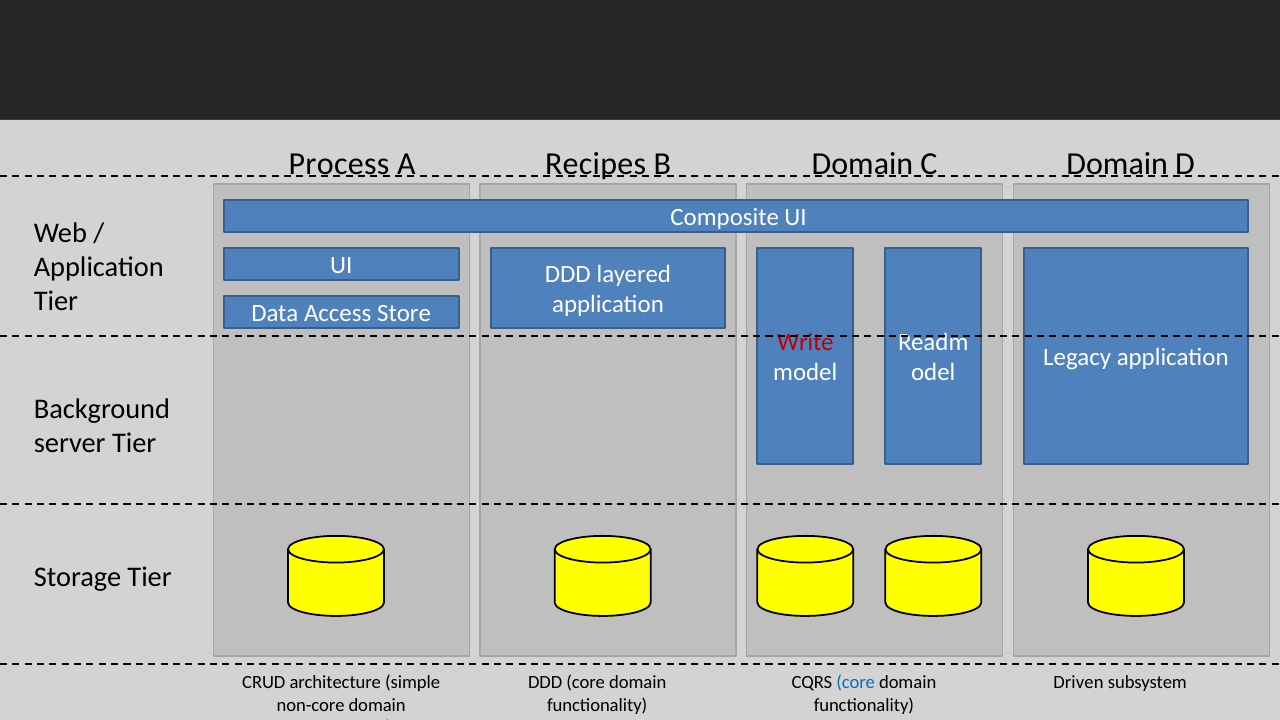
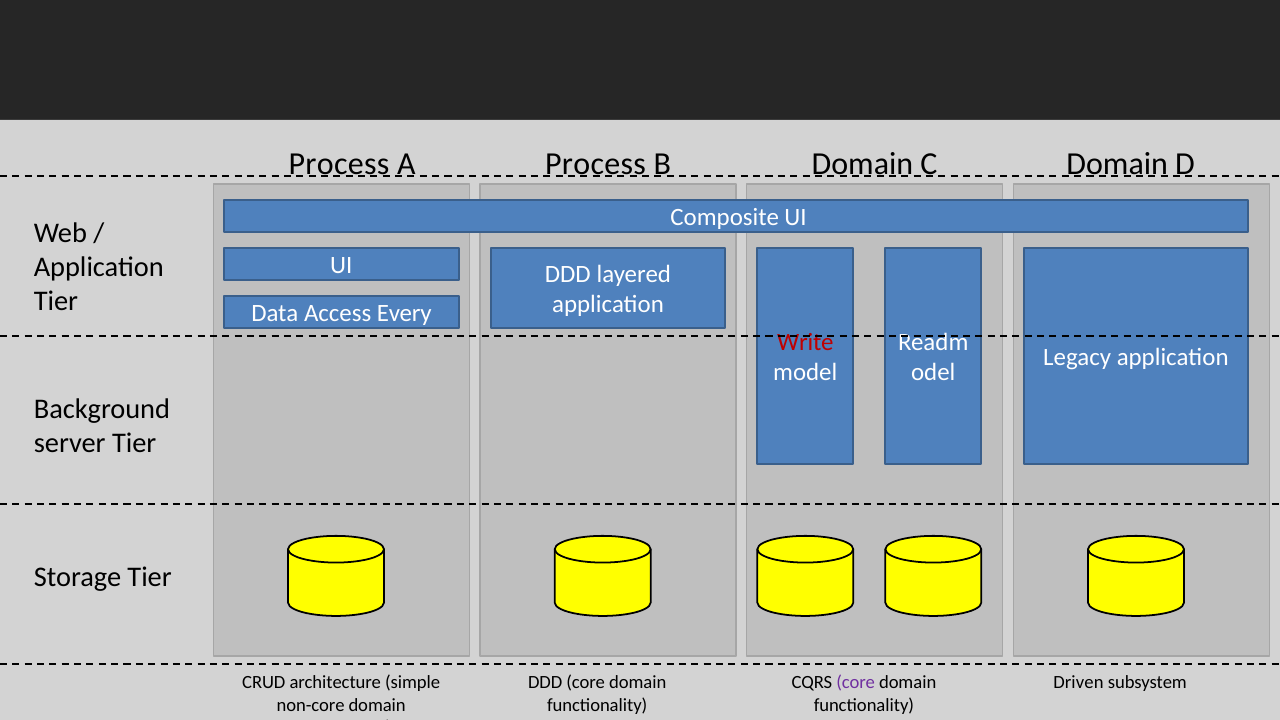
A Recipes: Recipes -> Process
Store: Store -> Every
core at (856, 683) colour: blue -> purple
